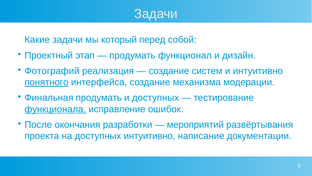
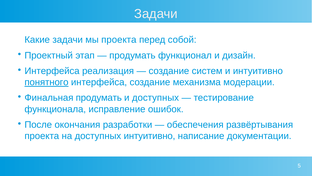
мы который: который -> проекта
Фотографий at (52, 71): Фотографий -> Интерфейса
функционала underline: present -> none
мероприятий: мероприятий -> обеспечения
